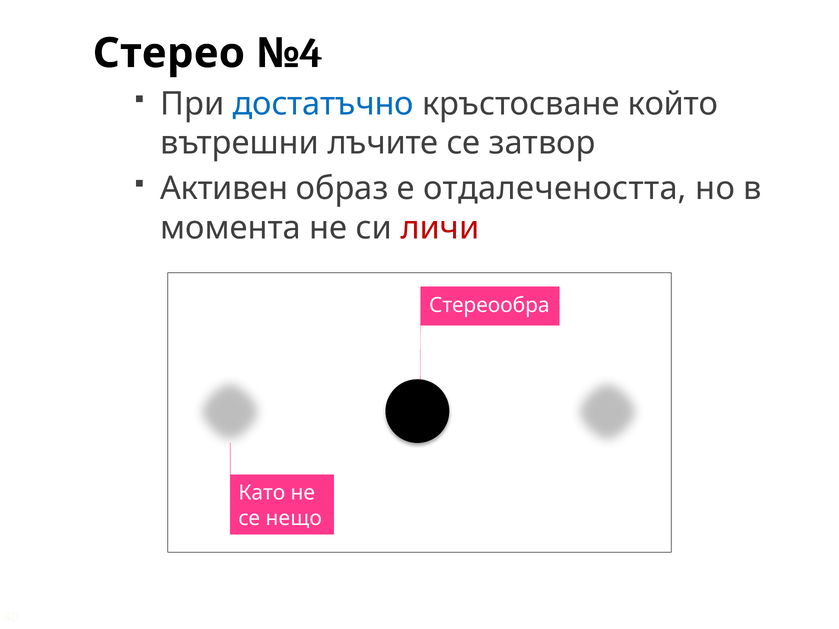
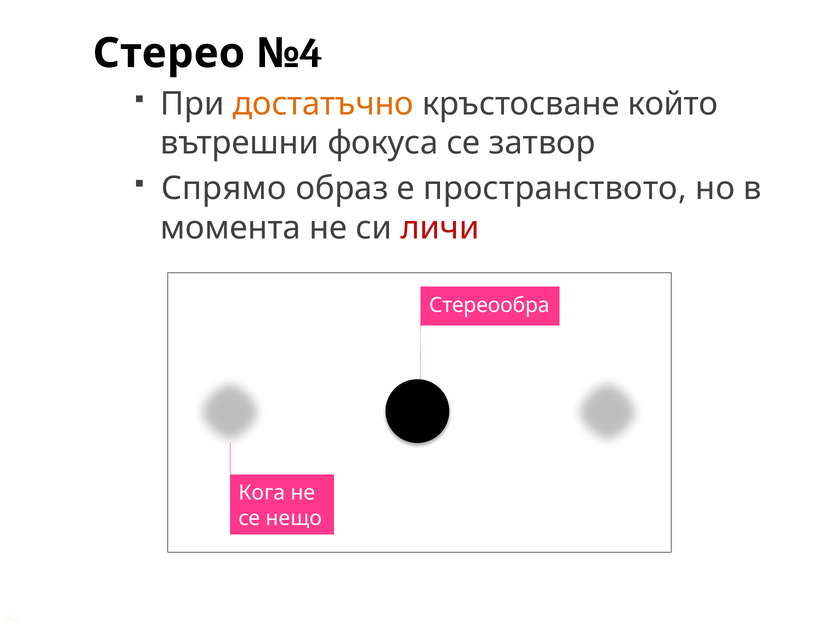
достатъчно colour: blue -> orange
лъчите: лъчите -> фокуса
Активен: Активен -> Спрямо
отдалечеността: отдалечеността -> пространството
Като: Като -> Кога
